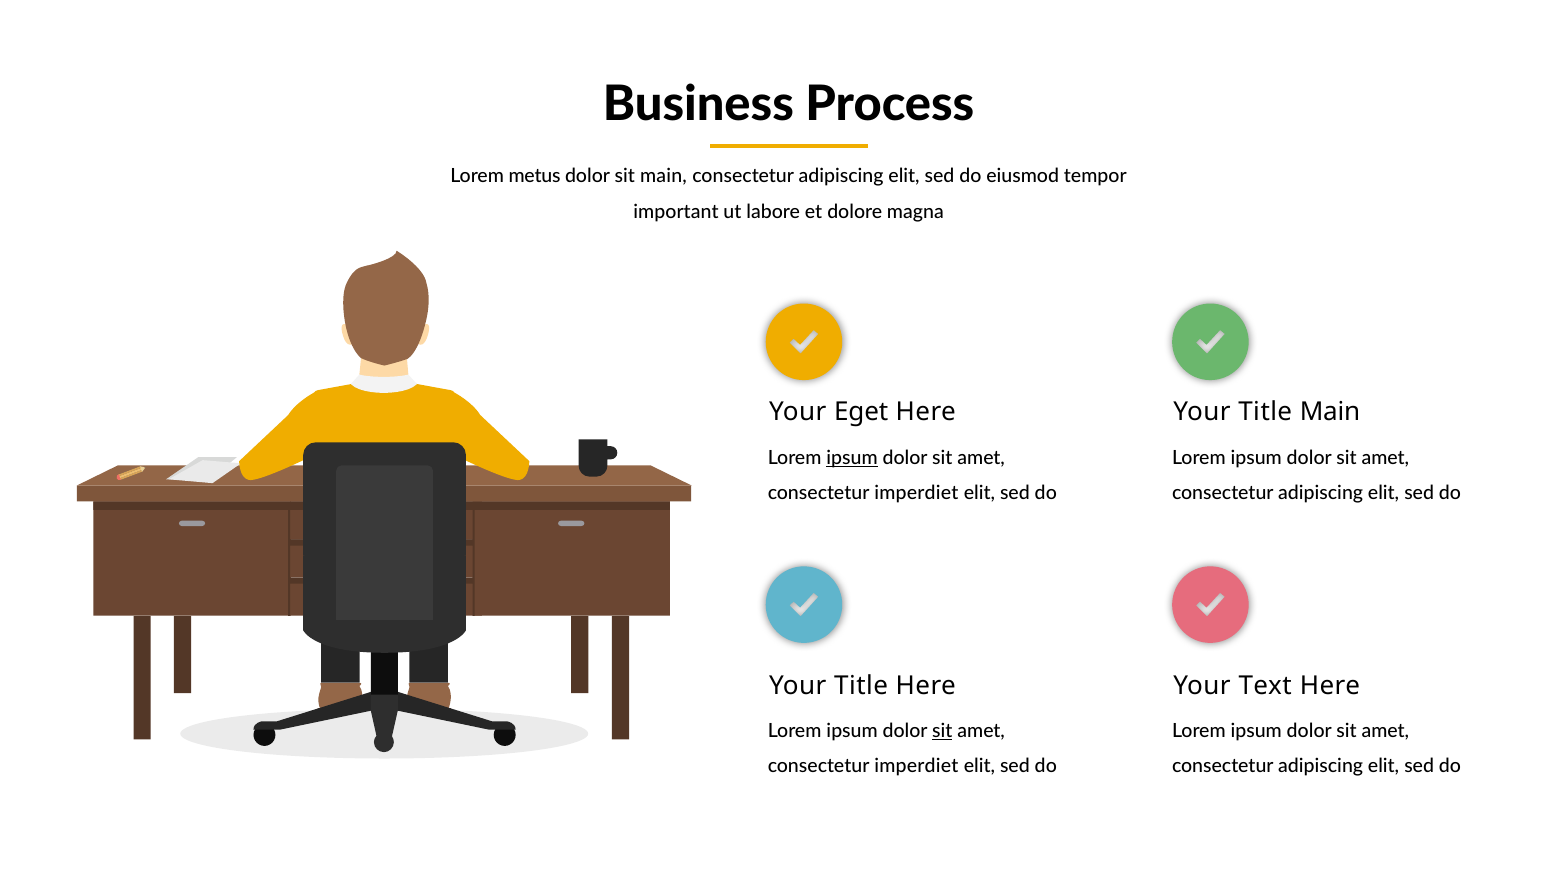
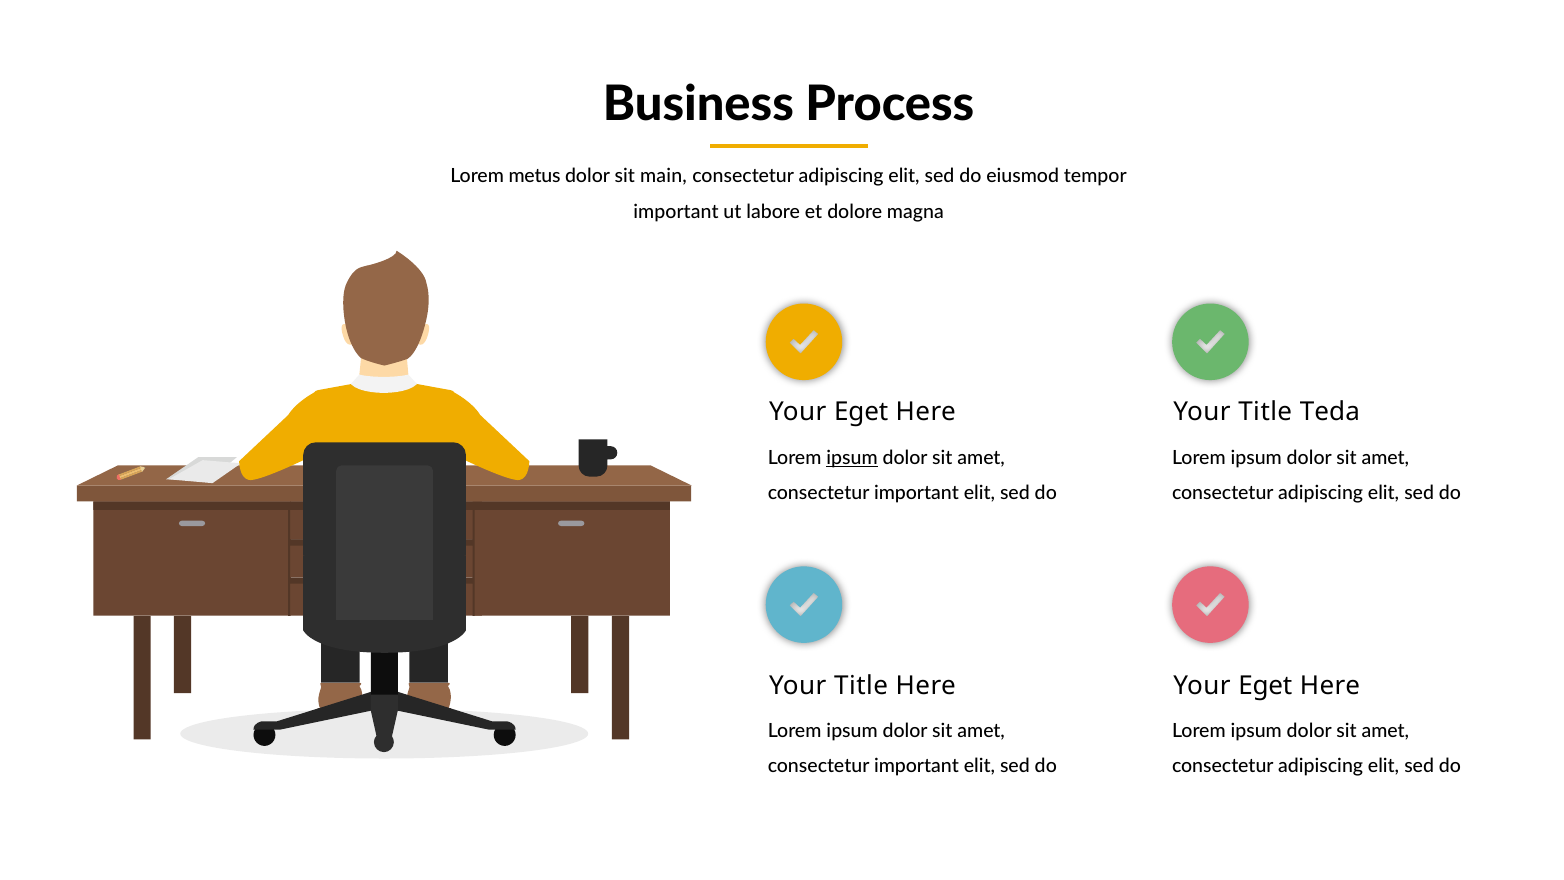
Title Main: Main -> Teda
imperdiet at (916, 493): imperdiet -> important
Text at (1265, 685): Text -> Eget
sit at (942, 731) underline: present -> none
imperdiet at (916, 766): imperdiet -> important
